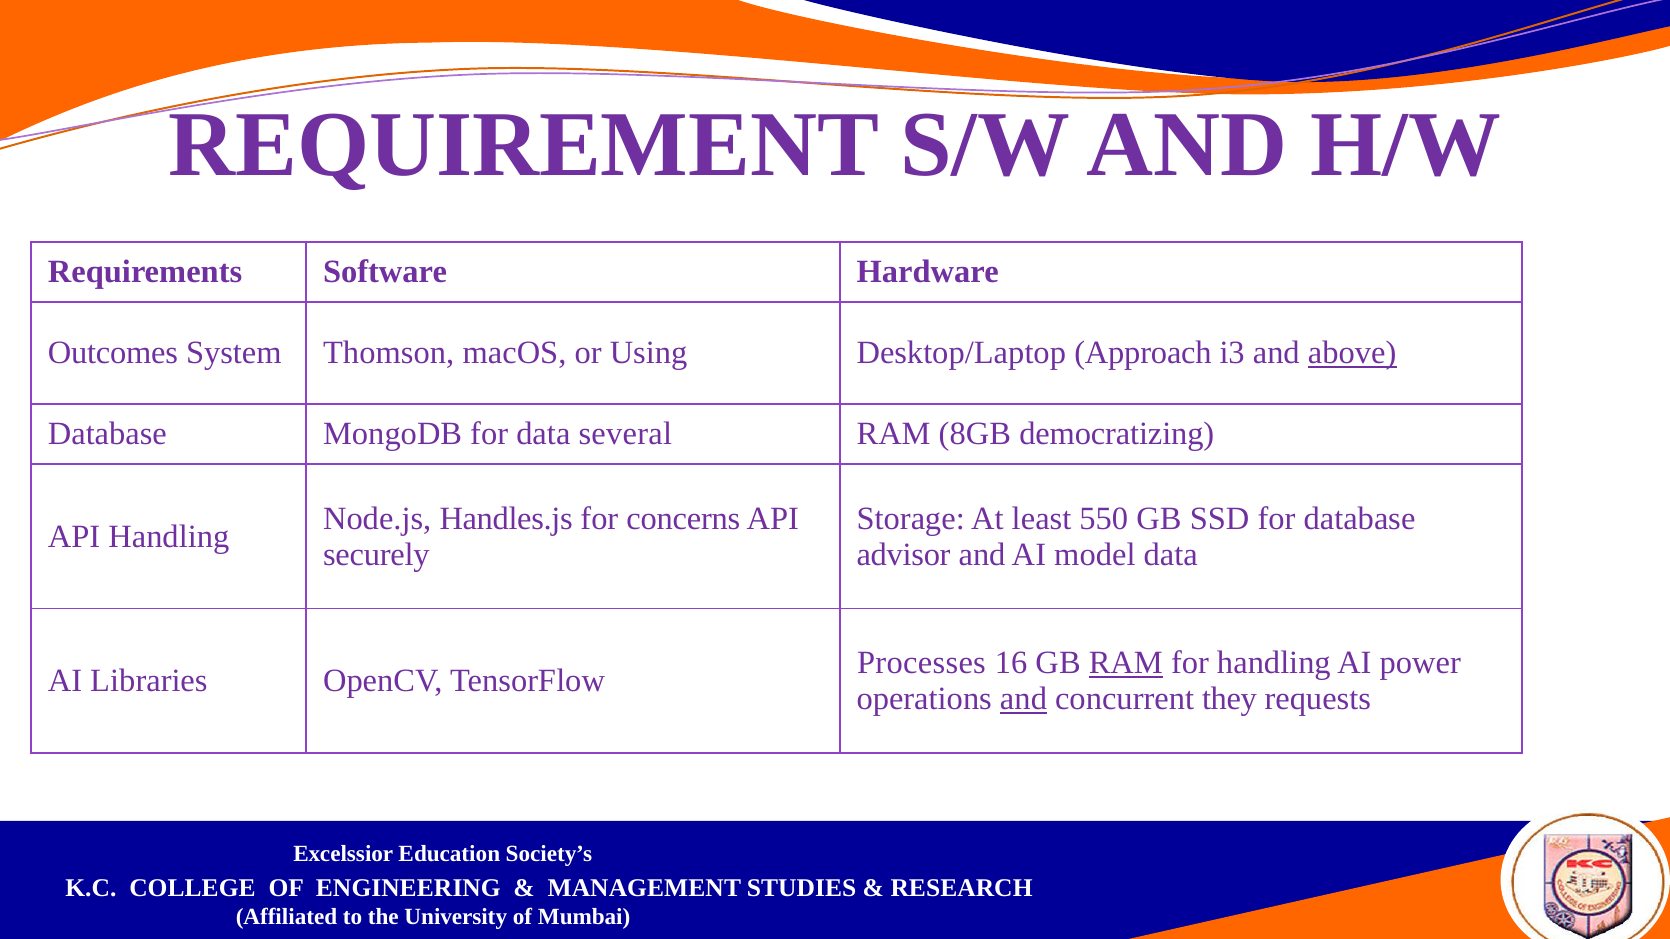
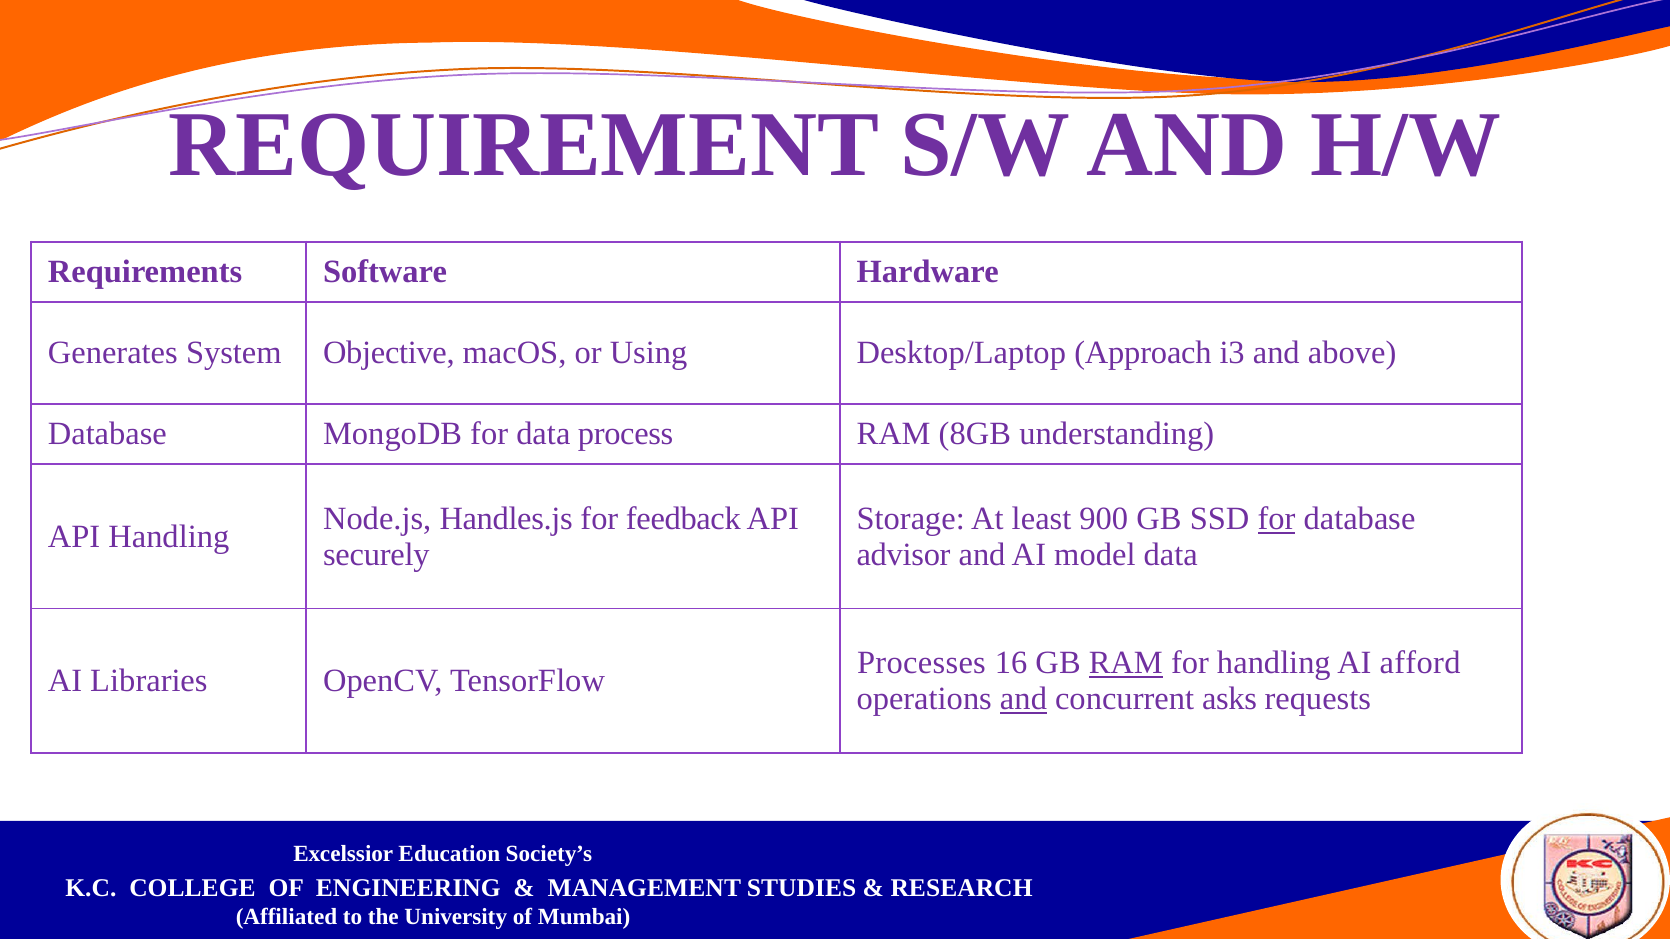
Outcomes: Outcomes -> Generates
Thomson: Thomson -> Objective
above underline: present -> none
several: several -> process
democratizing: democratizing -> understanding
concerns: concerns -> feedback
550: 550 -> 900
for at (1277, 519) underline: none -> present
power: power -> afford
they: they -> asks
